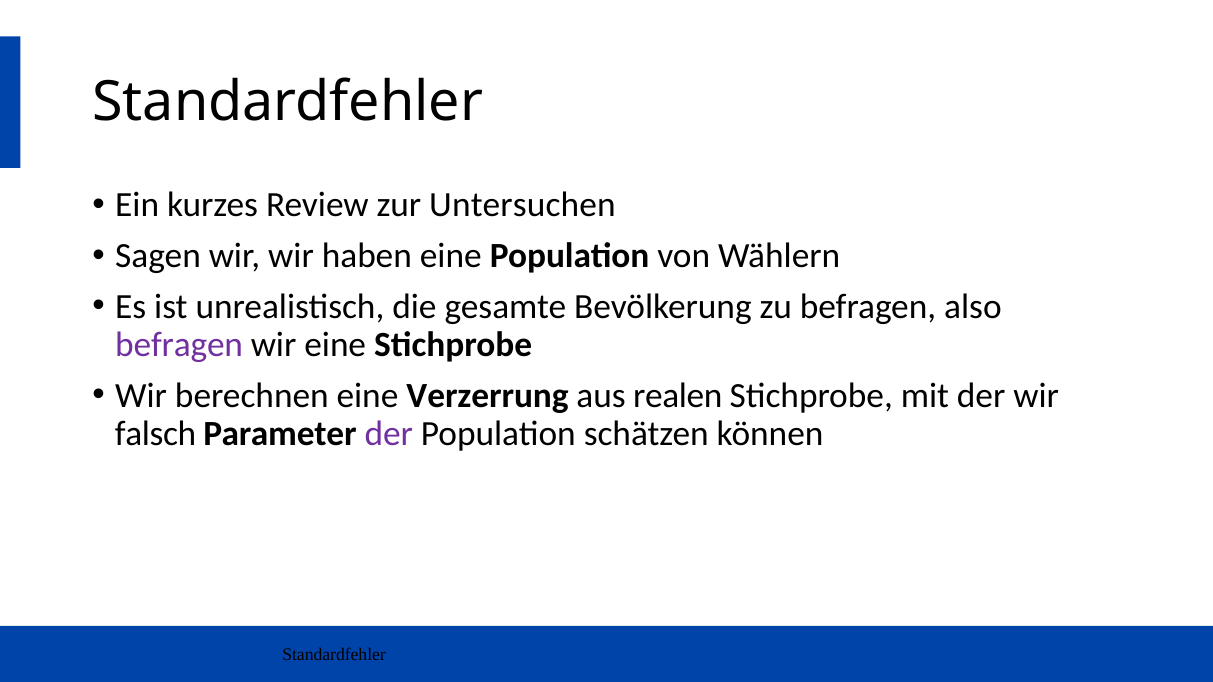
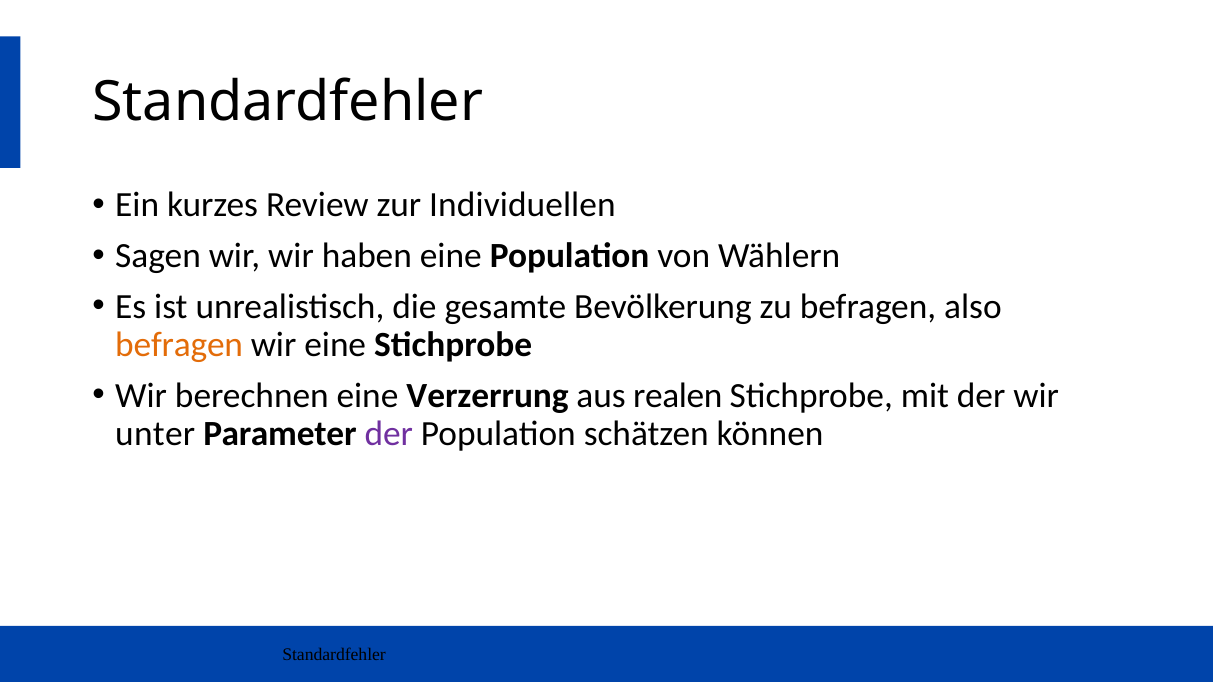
Untersuchen: Untersuchen -> Individuellen
befragen at (179, 345) colour: purple -> orange
falsch: falsch -> unter
